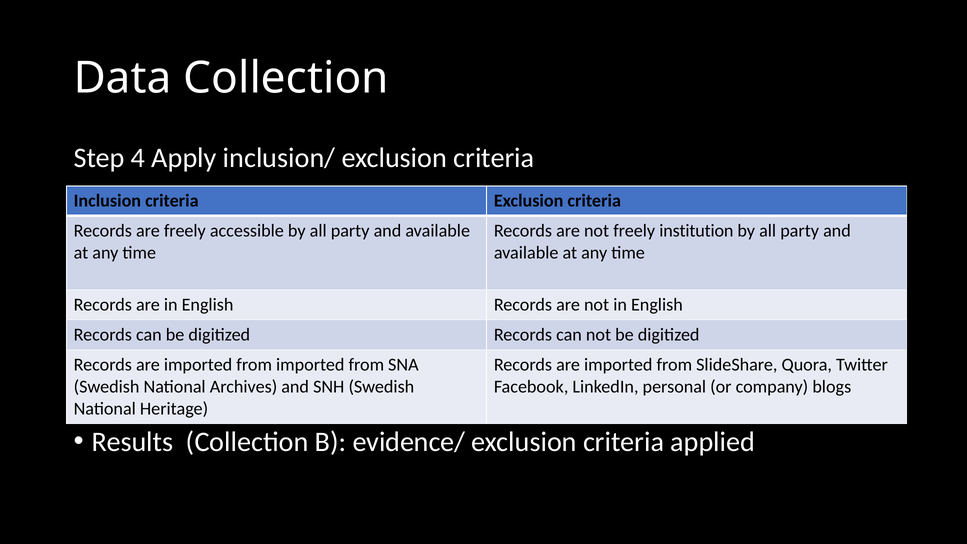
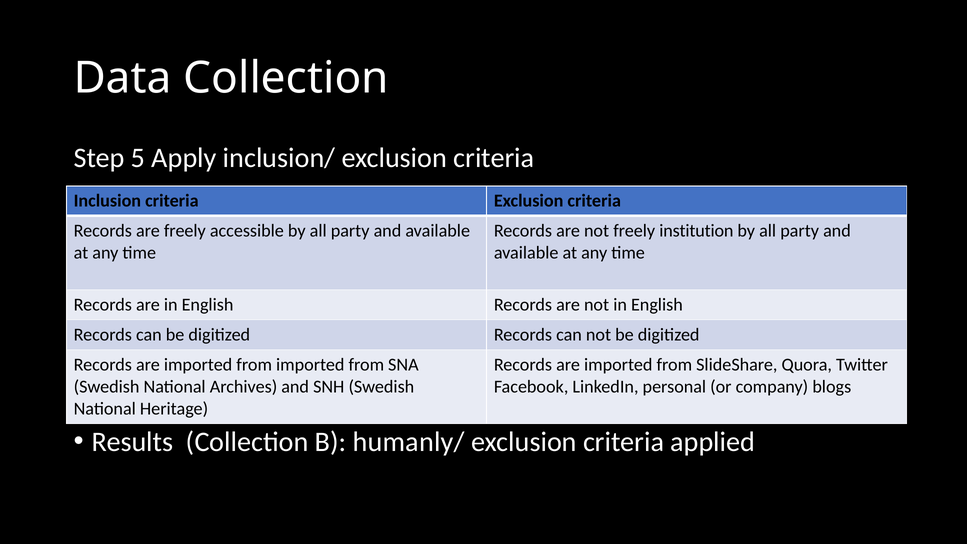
4: 4 -> 5
evidence/: evidence/ -> humanly/
